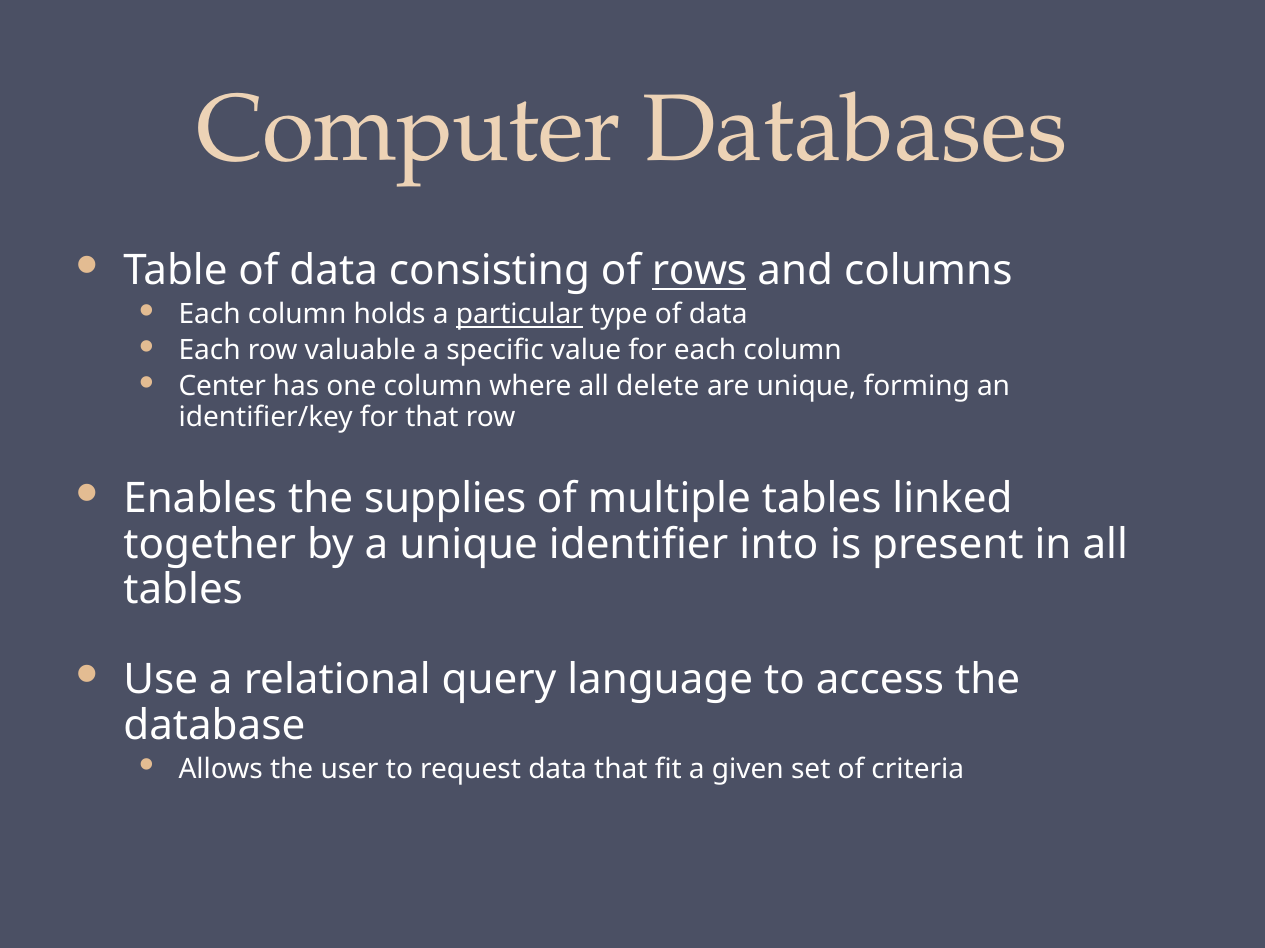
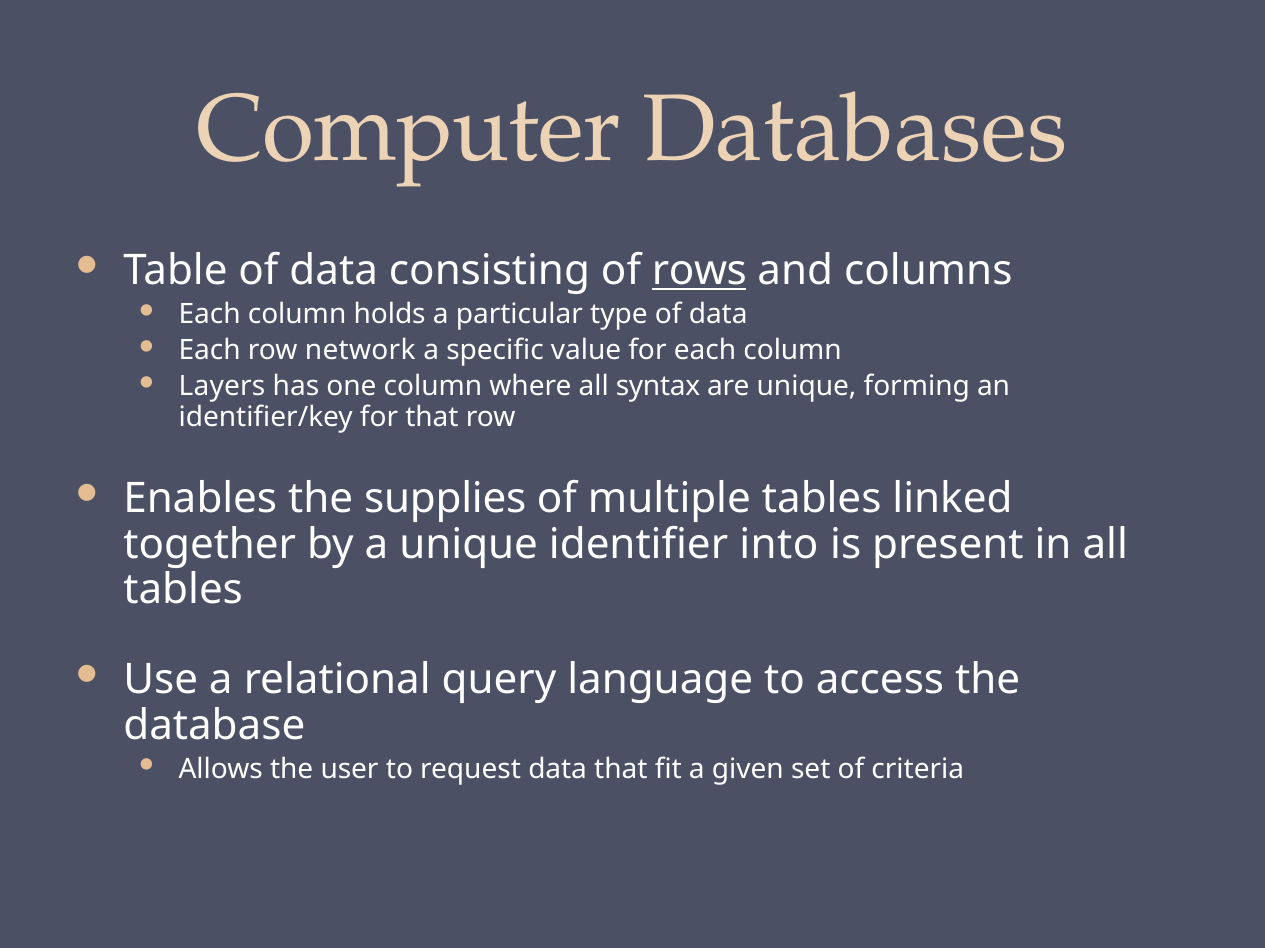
particular underline: present -> none
valuable: valuable -> network
Center: Center -> Layers
delete: delete -> syntax
